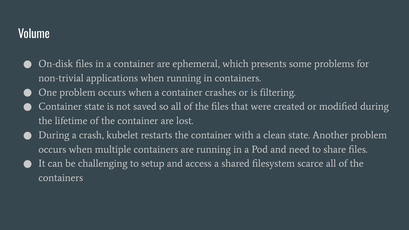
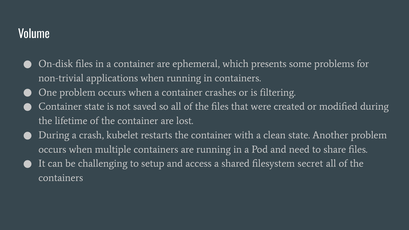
scarce: scarce -> secret
